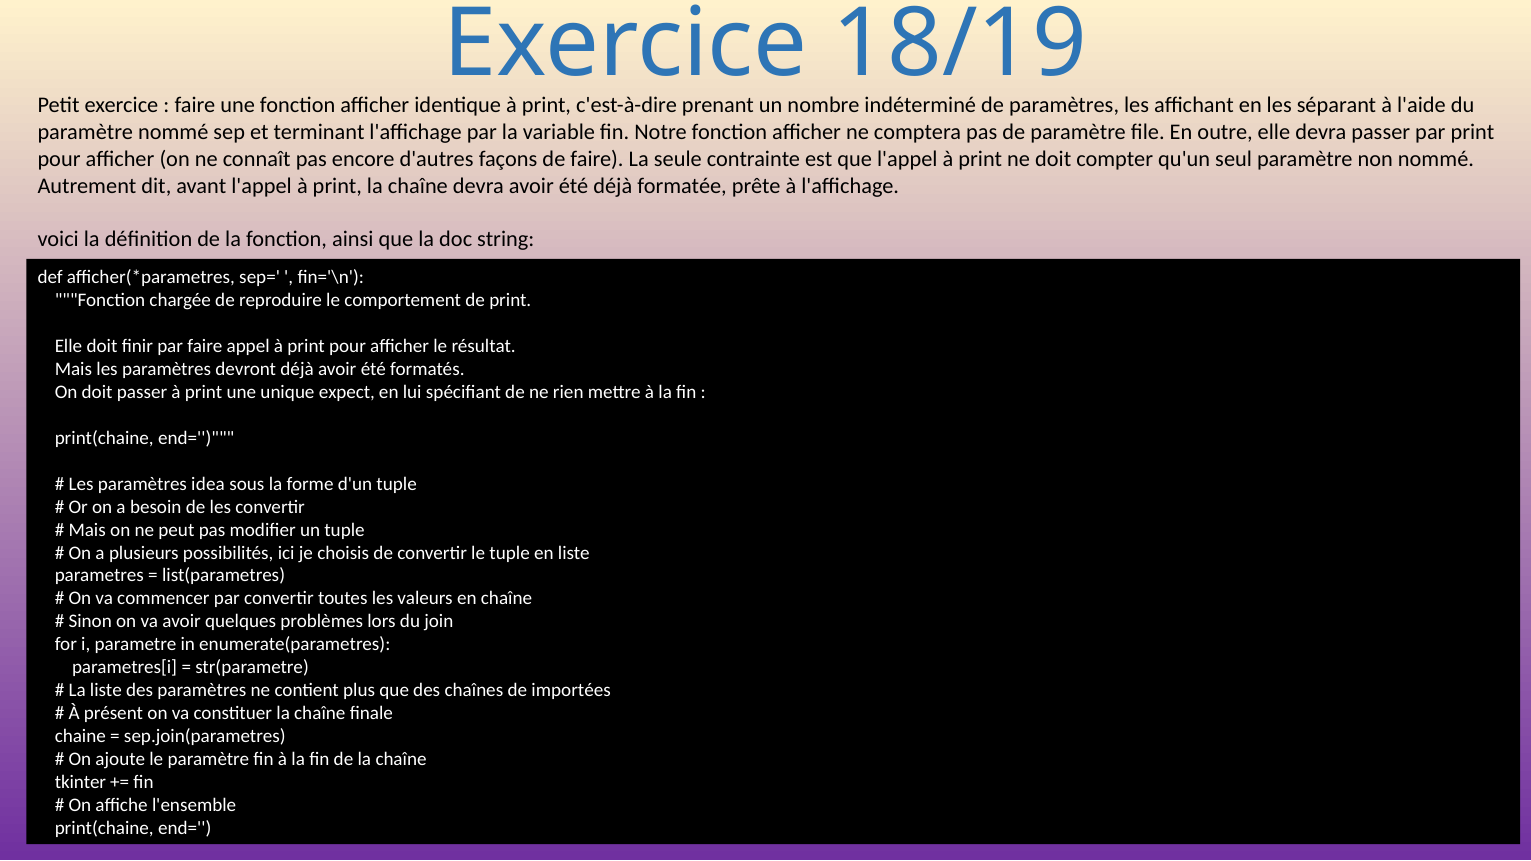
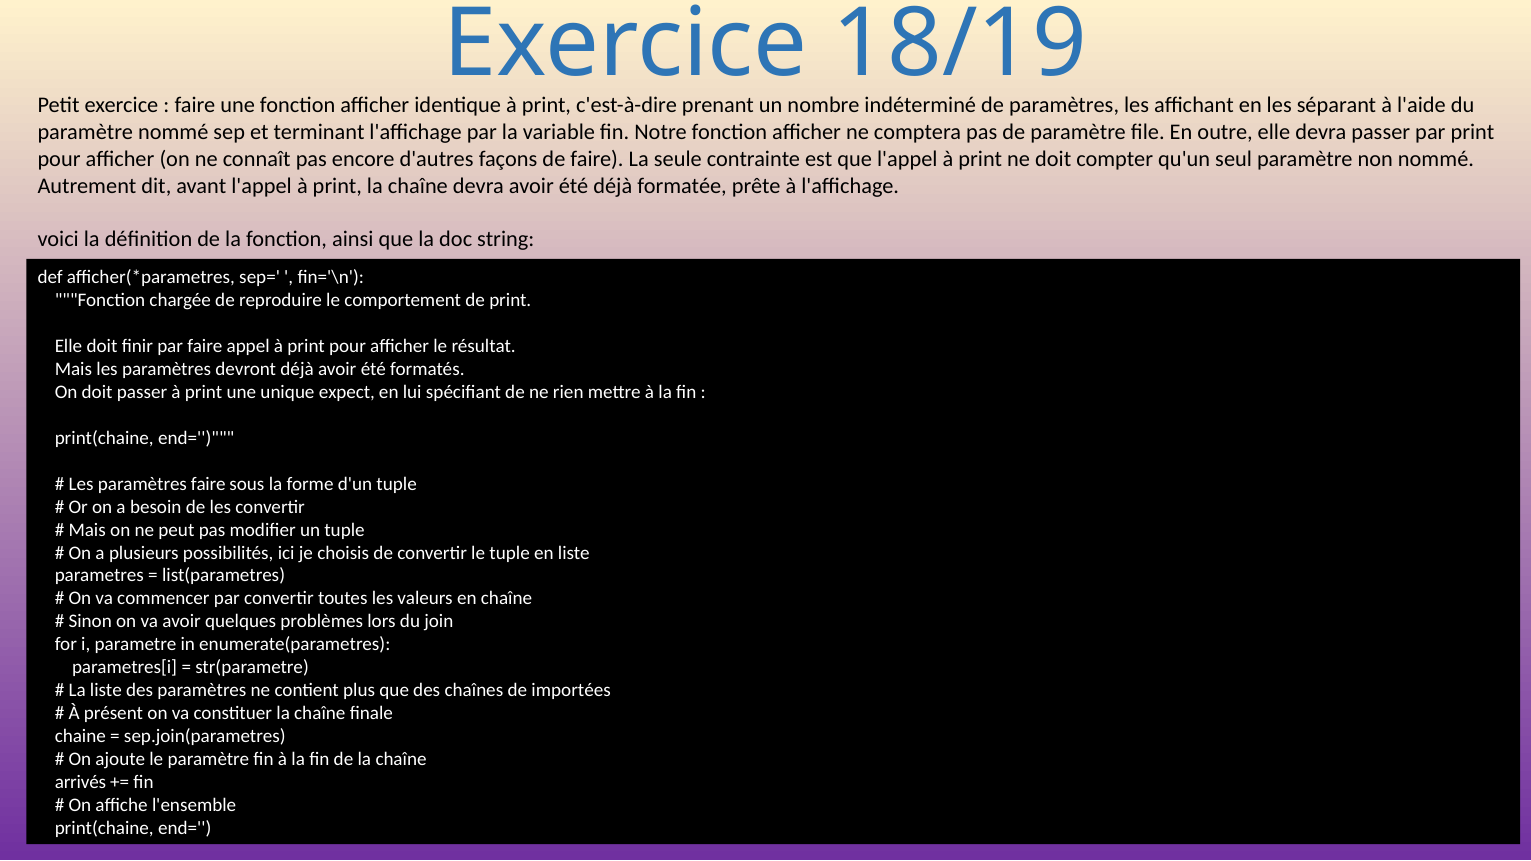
paramètres idea: idea -> faire
tkinter: tkinter -> arrivés
